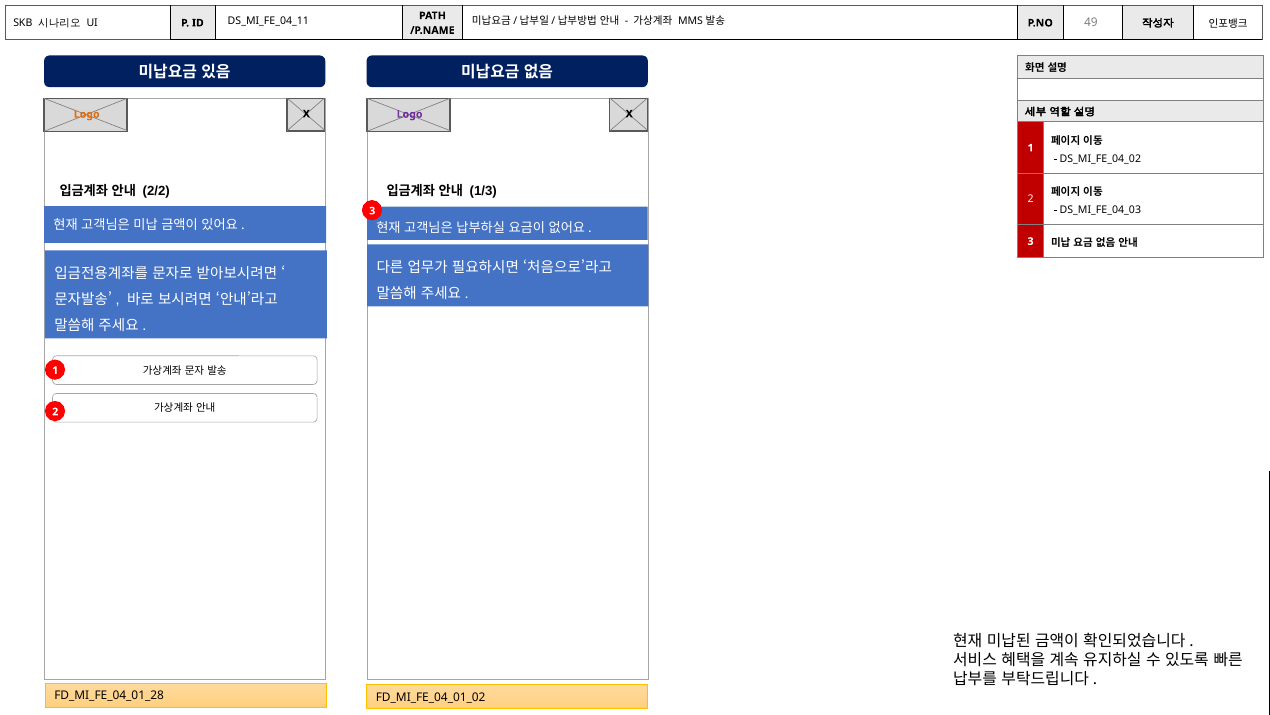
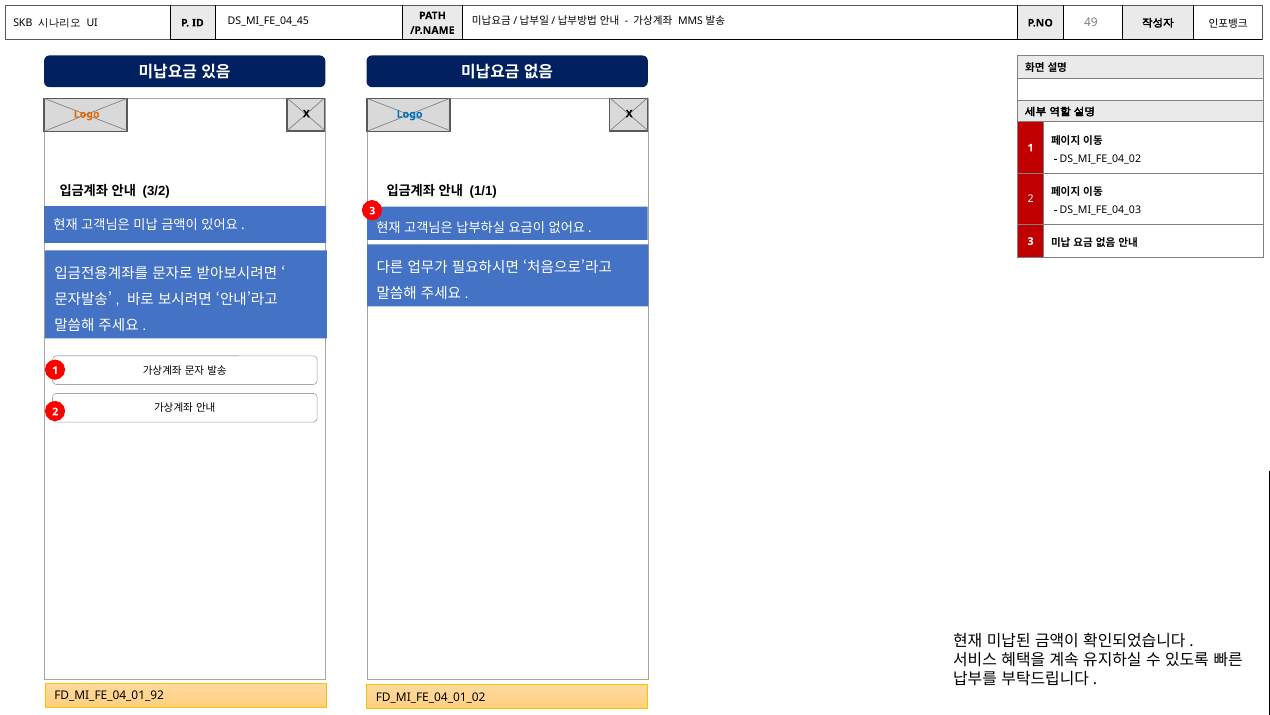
DS_MI_FE_04_11: DS_MI_FE_04_11 -> DS_MI_FE_04_45
Logo at (410, 114) colour: purple -> blue
2/2: 2/2 -> 3/2
1/3: 1/3 -> 1/1
FD_MI_FE_04_01_28: FD_MI_FE_04_01_28 -> FD_MI_FE_04_01_92
